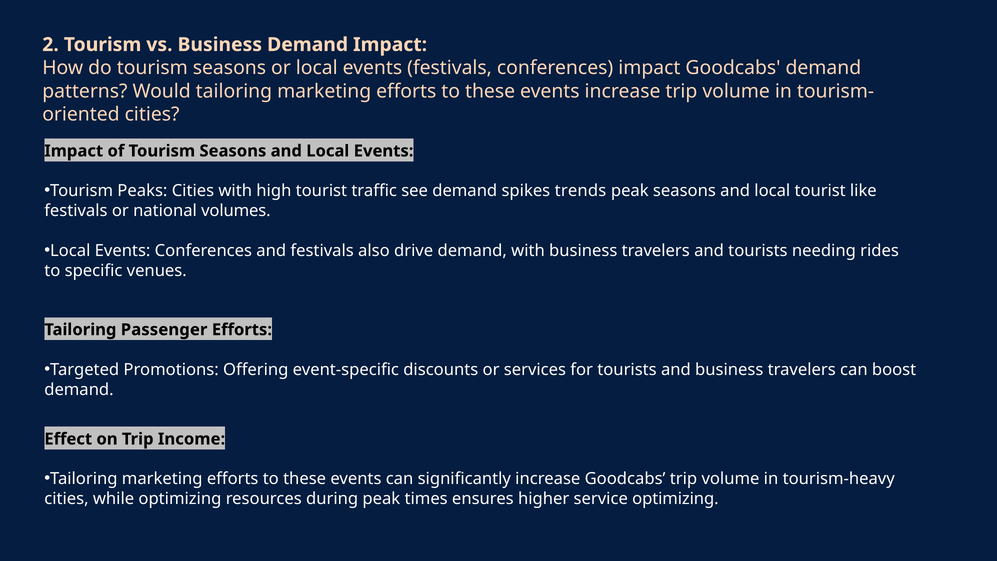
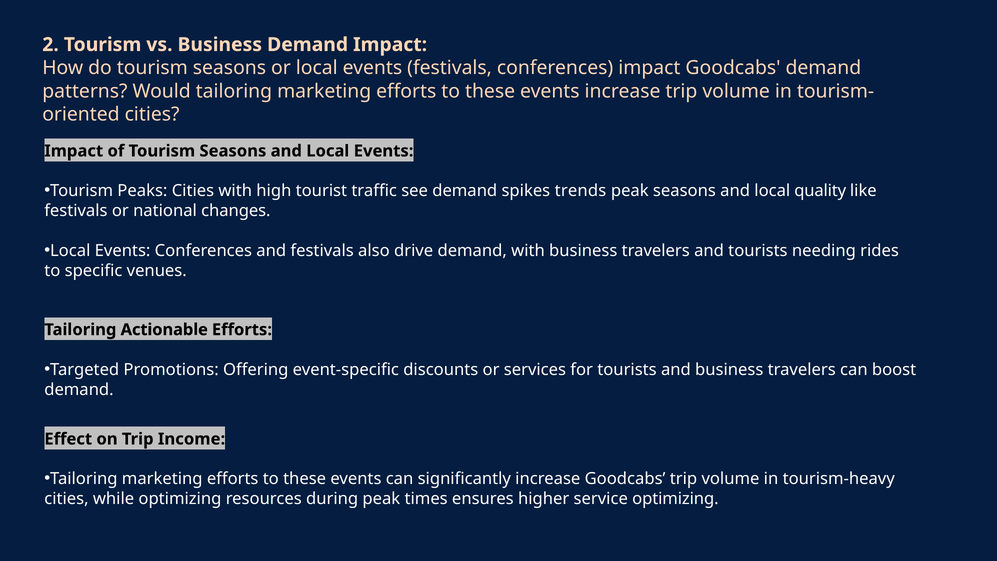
local tourist: tourist -> quality
volumes: volumes -> changes
Passenger: Passenger -> Actionable
